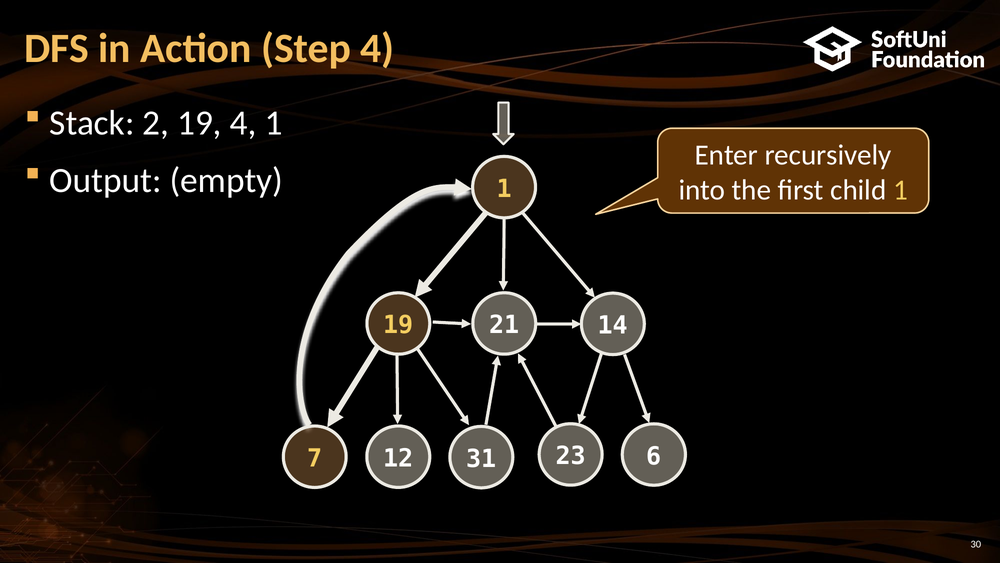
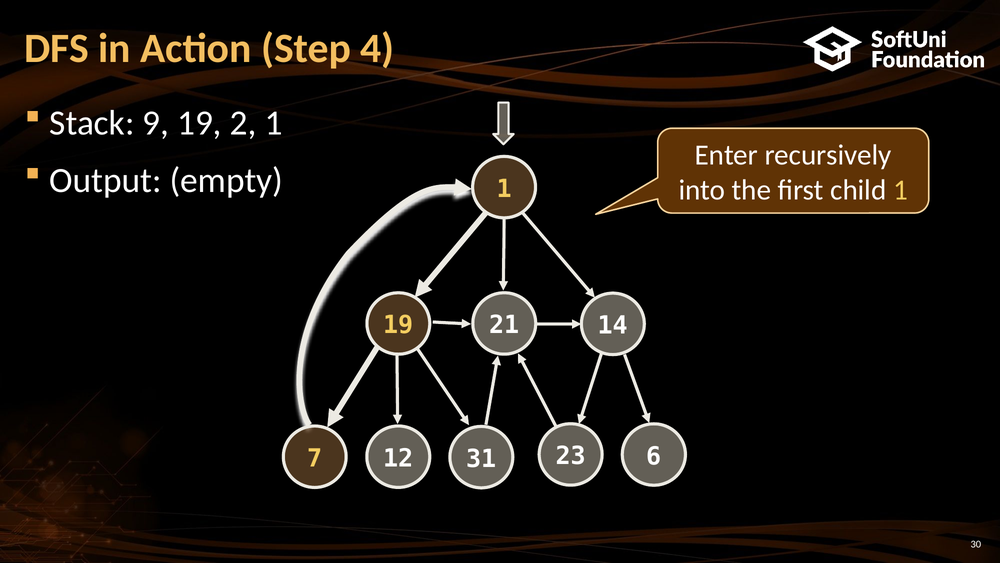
2: 2 -> 9
19 4: 4 -> 2
